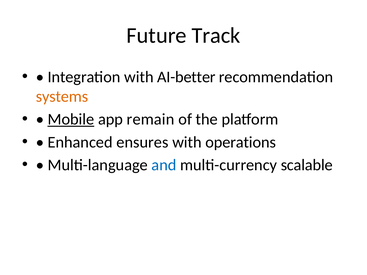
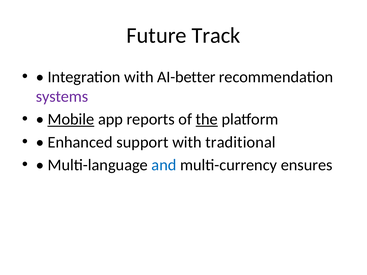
systems colour: orange -> purple
remain: remain -> reports
the underline: none -> present
ensures: ensures -> support
operations: operations -> traditional
scalable: scalable -> ensures
